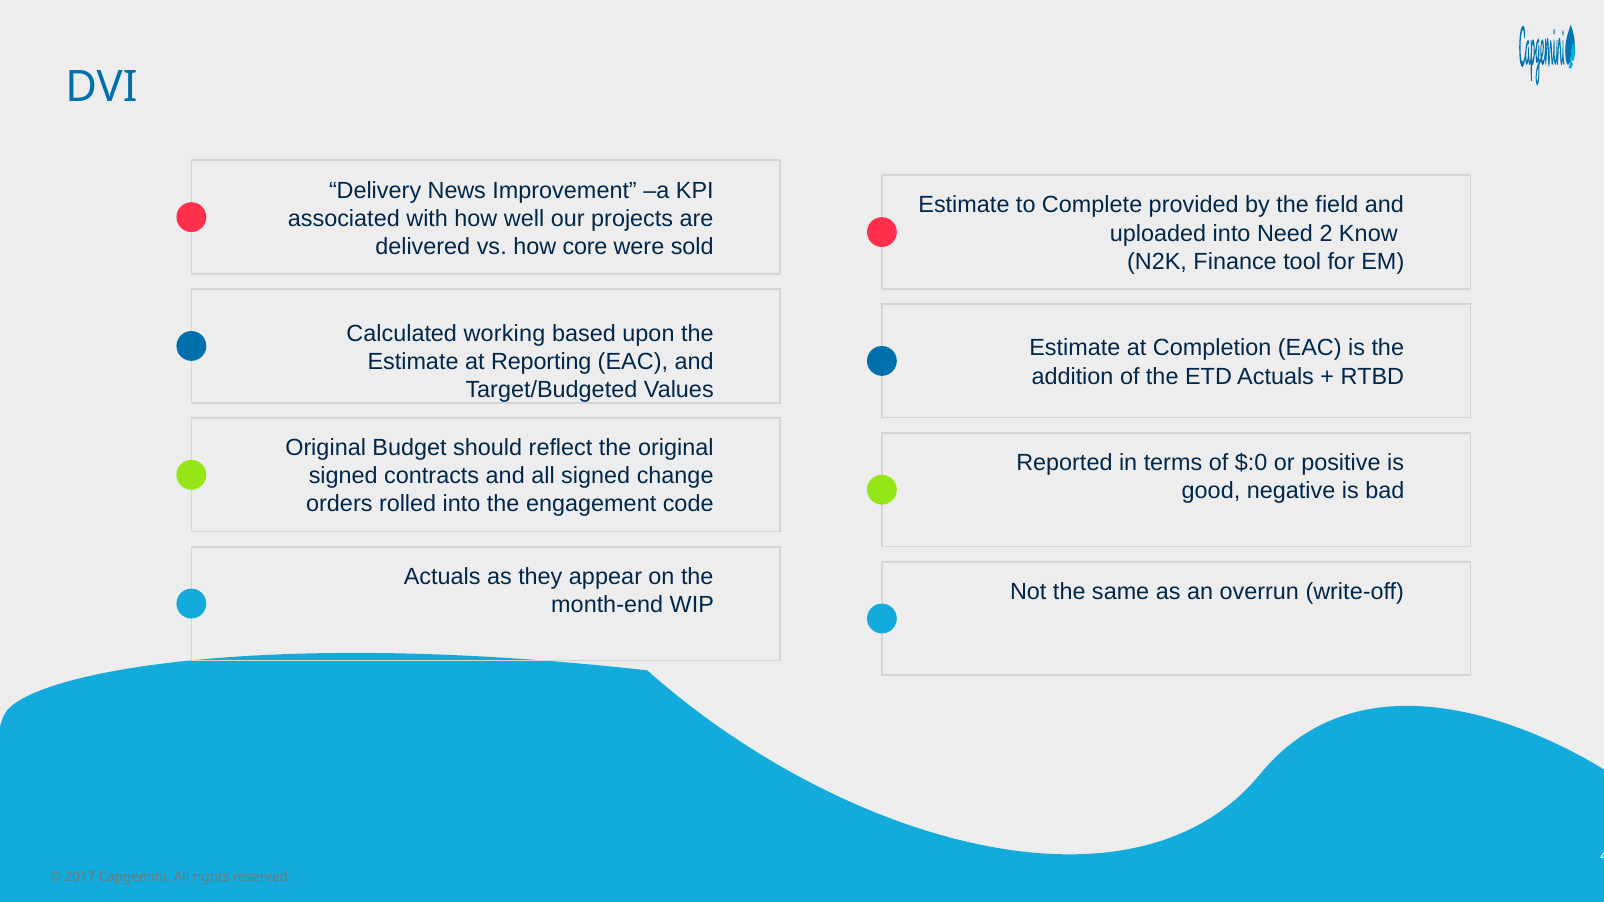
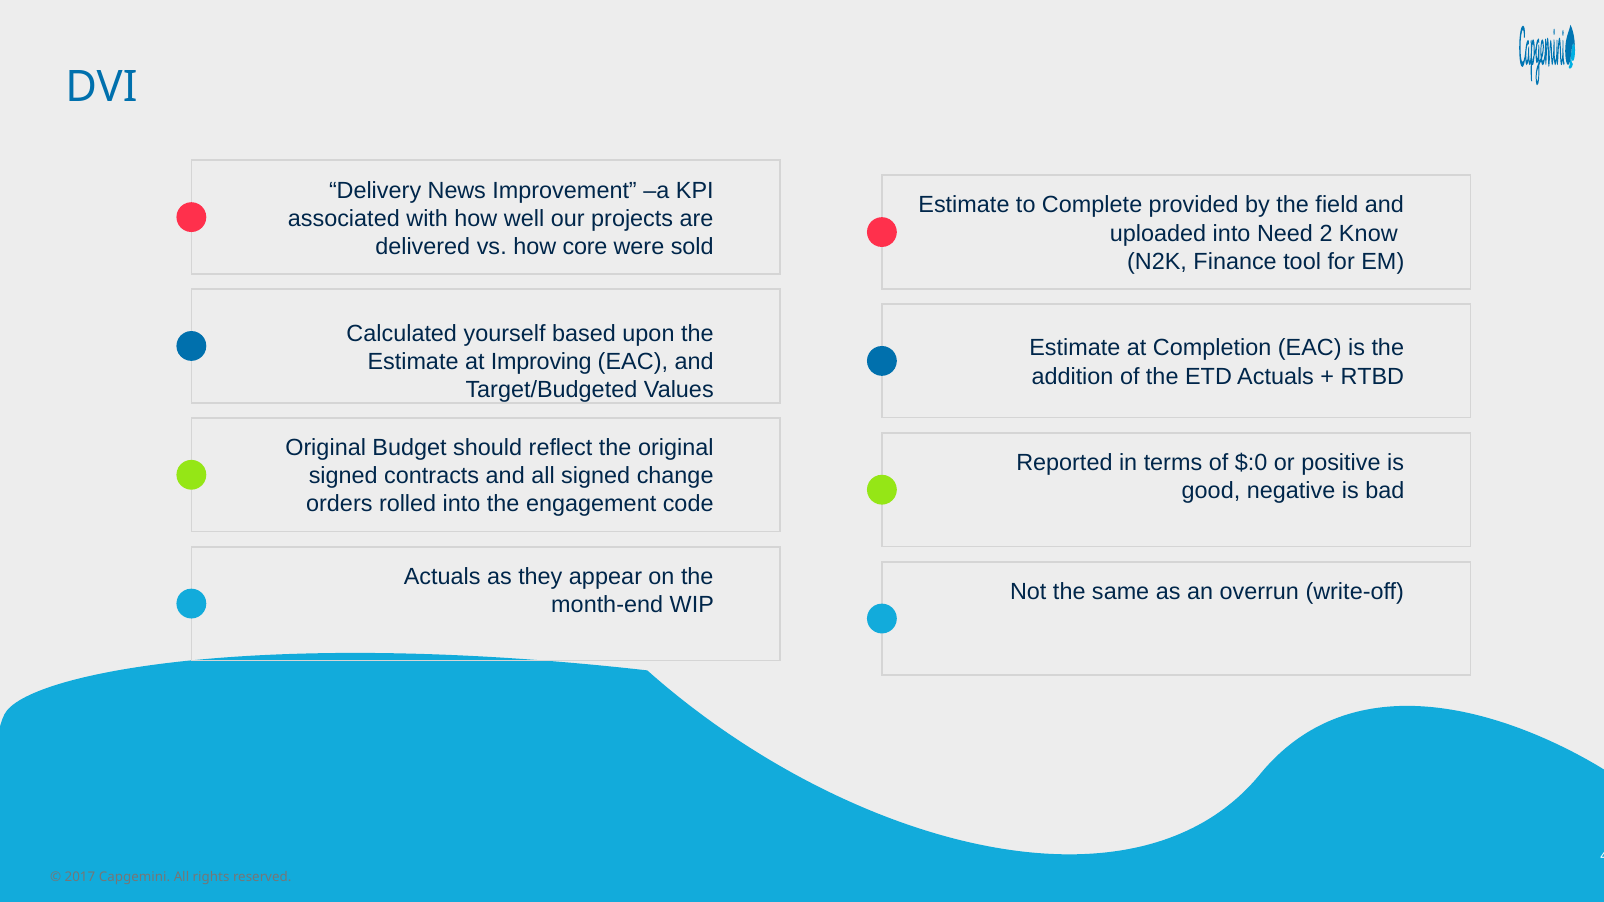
working: working -> yourself
Reporting: Reporting -> Improving
